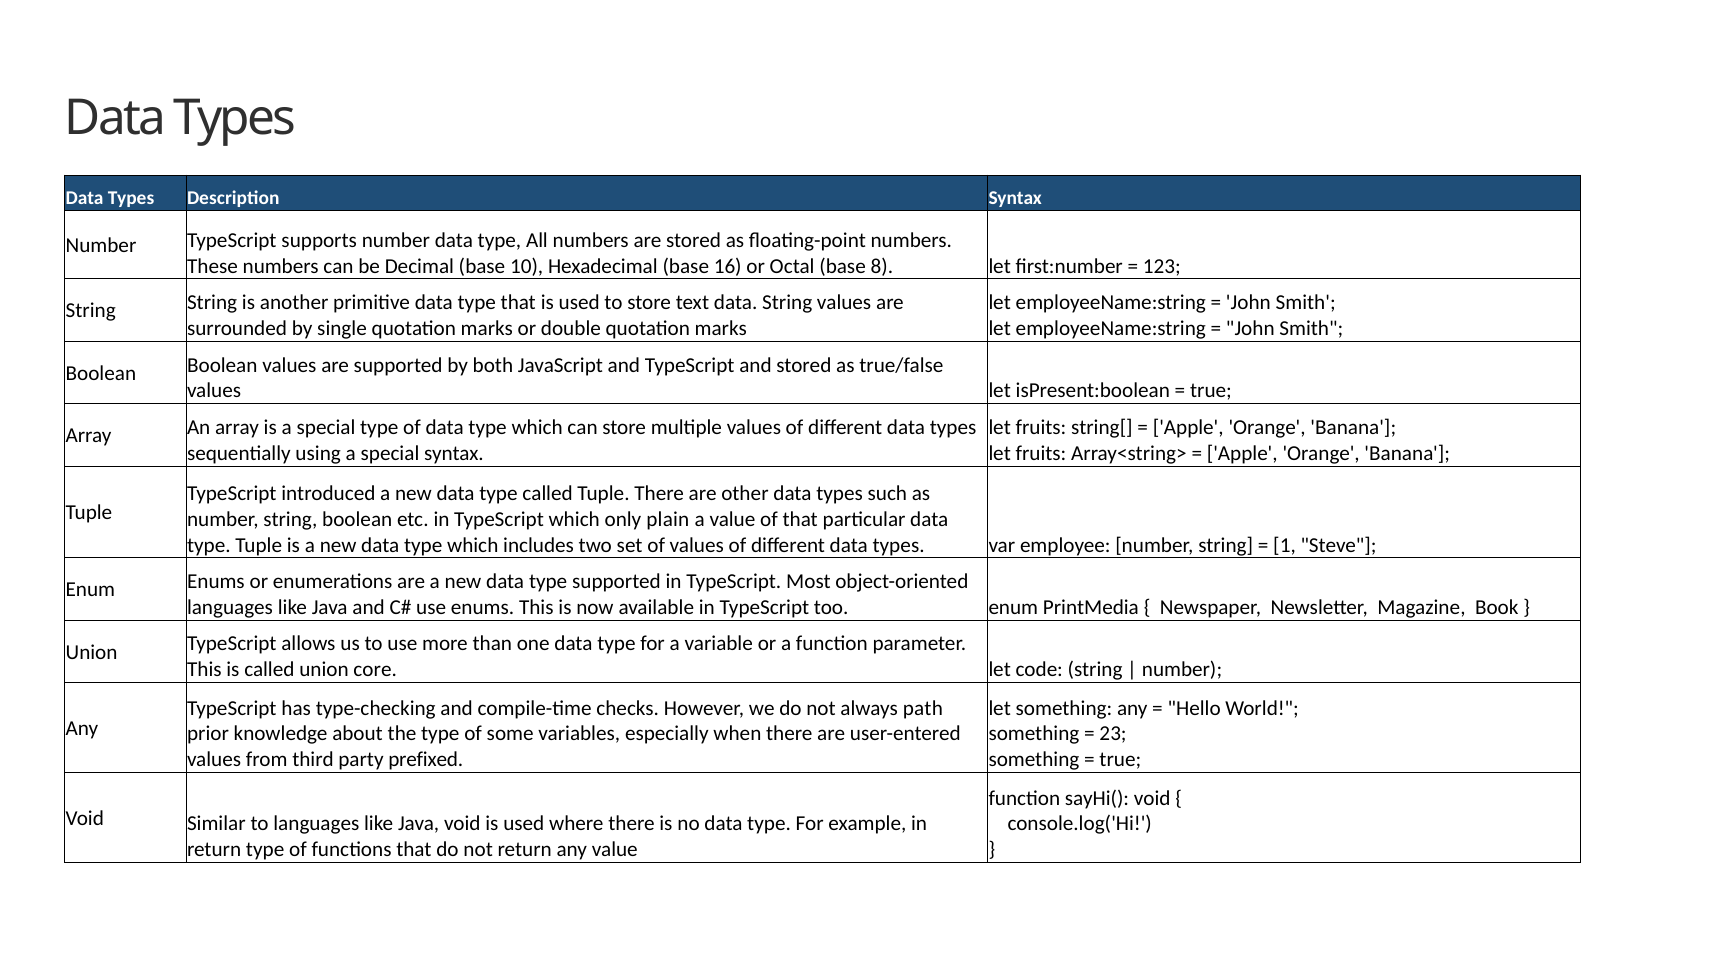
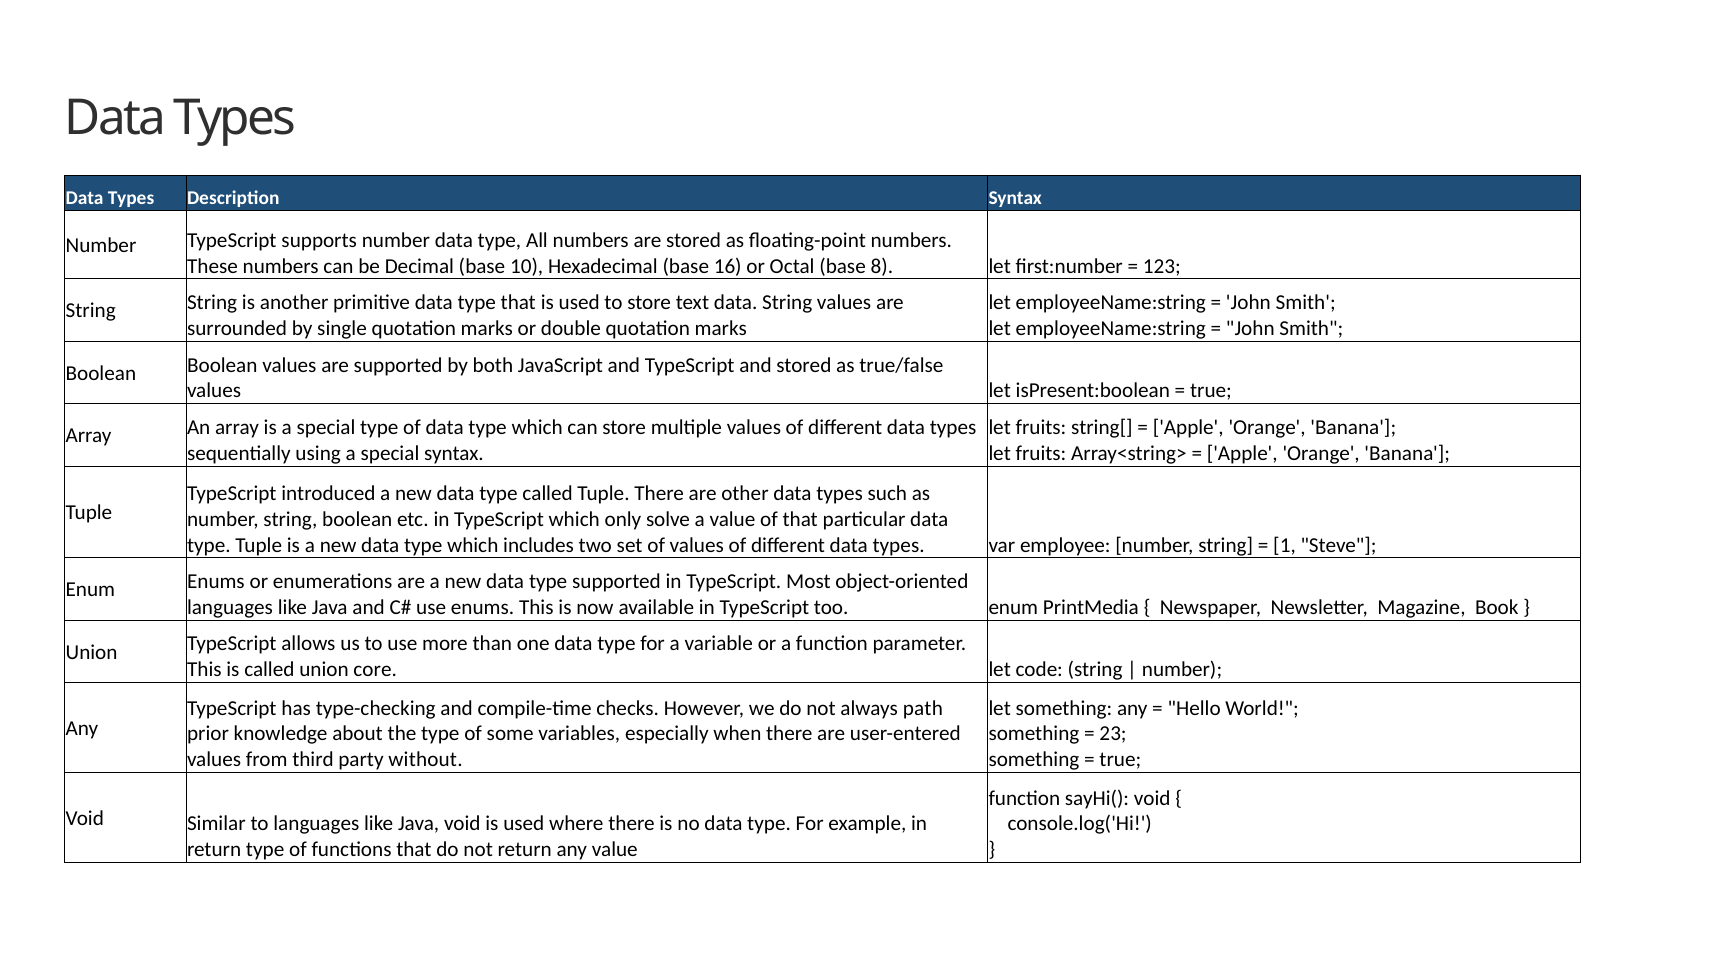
plain: plain -> solve
prefixed: prefixed -> without
